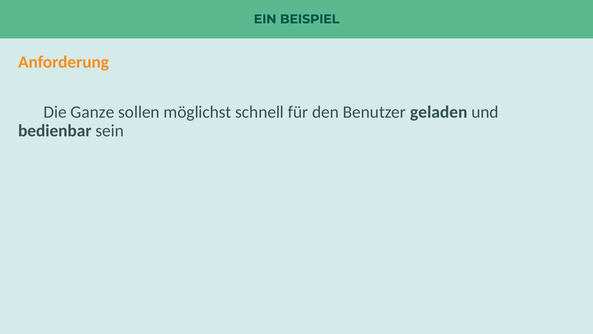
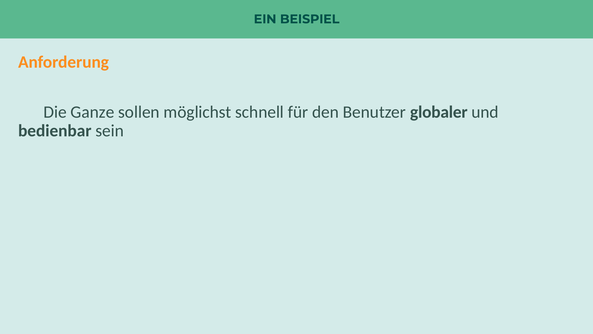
geladen: geladen -> globaler
